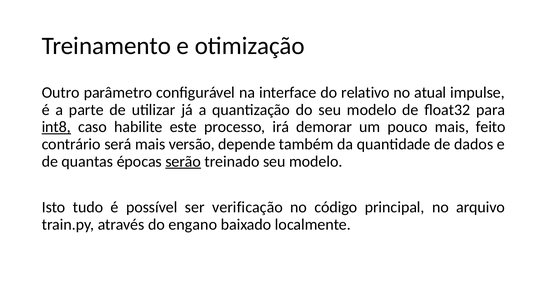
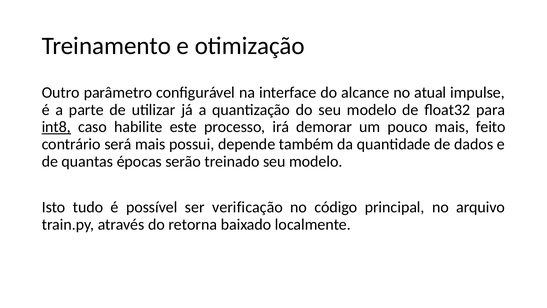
relativo: relativo -> alcance
versão: versão -> possui
serão underline: present -> none
engano: engano -> retorna
